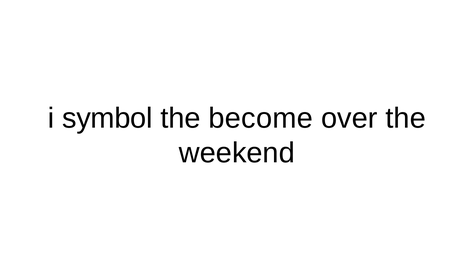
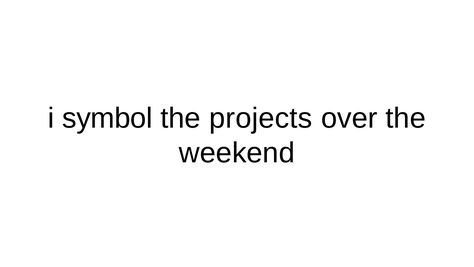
become: become -> projects
